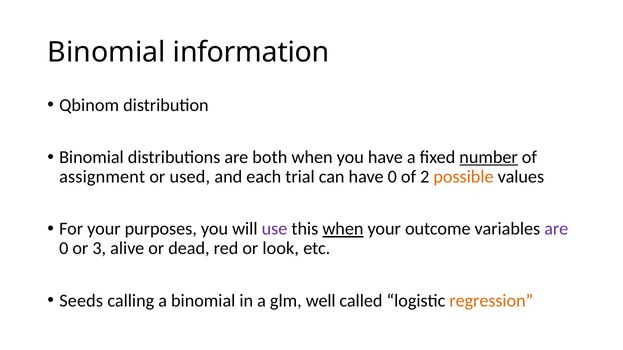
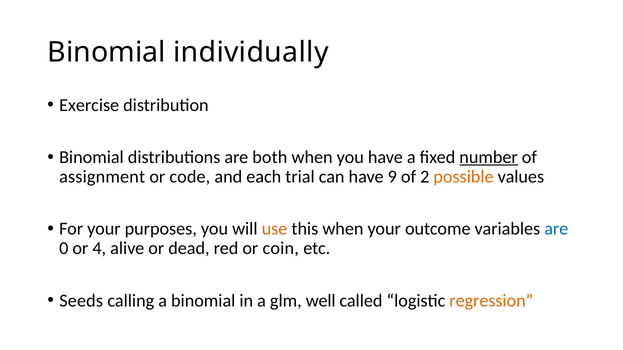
information: information -> individually
Qbinom: Qbinom -> Exercise
used: used -> code
have 0: 0 -> 9
use colour: purple -> orange
when at (343, 229) underline: present -> none
are at (556, 229) colour: purple -> blue
3: 3 -> 4
look: look -> coin
